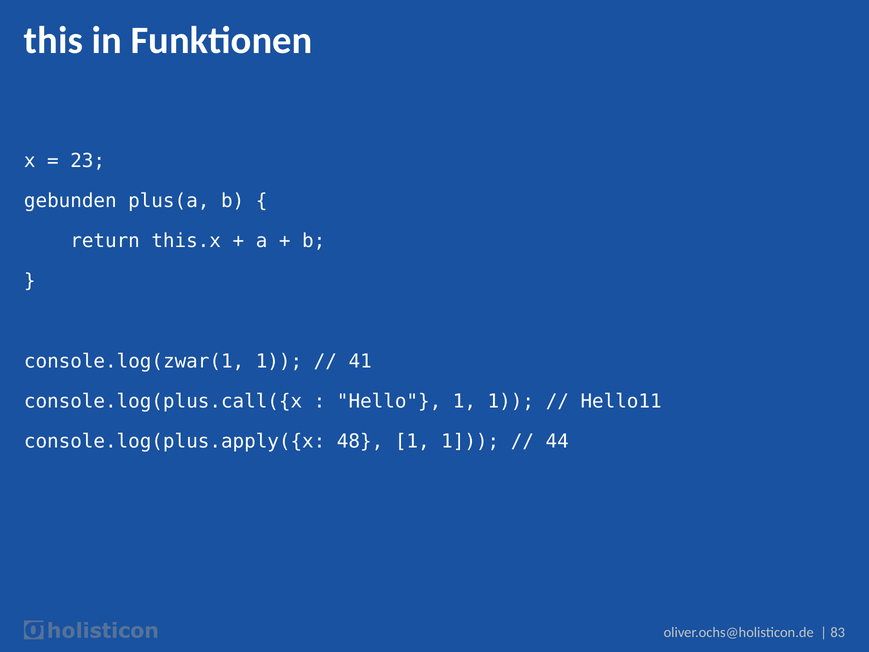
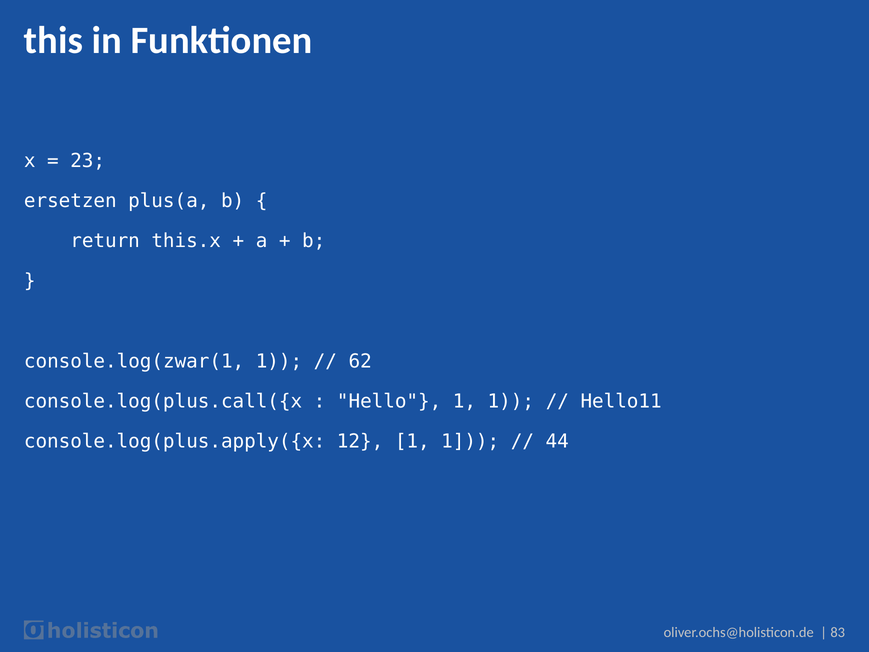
gebunden: gebunden -> ersetzen
41: 41 -> 62
48: 48 -> 12
